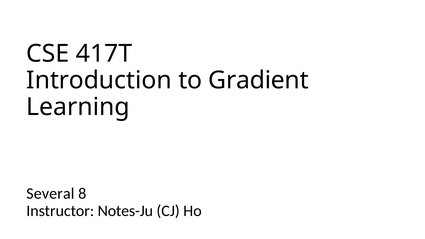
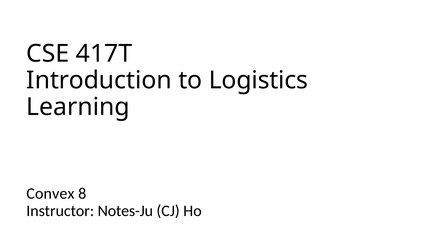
Gradient: Gradient -> Logistics
Several: Several -> Convex
